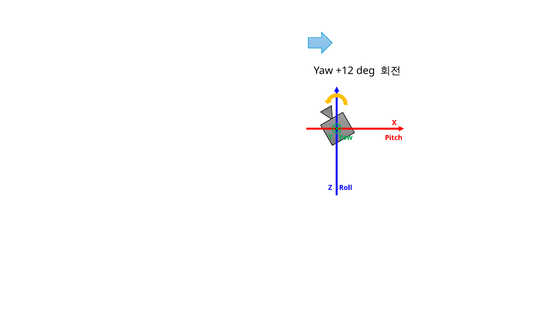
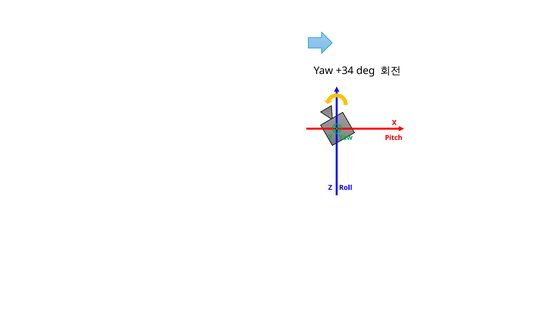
+12: +12 -> +34
